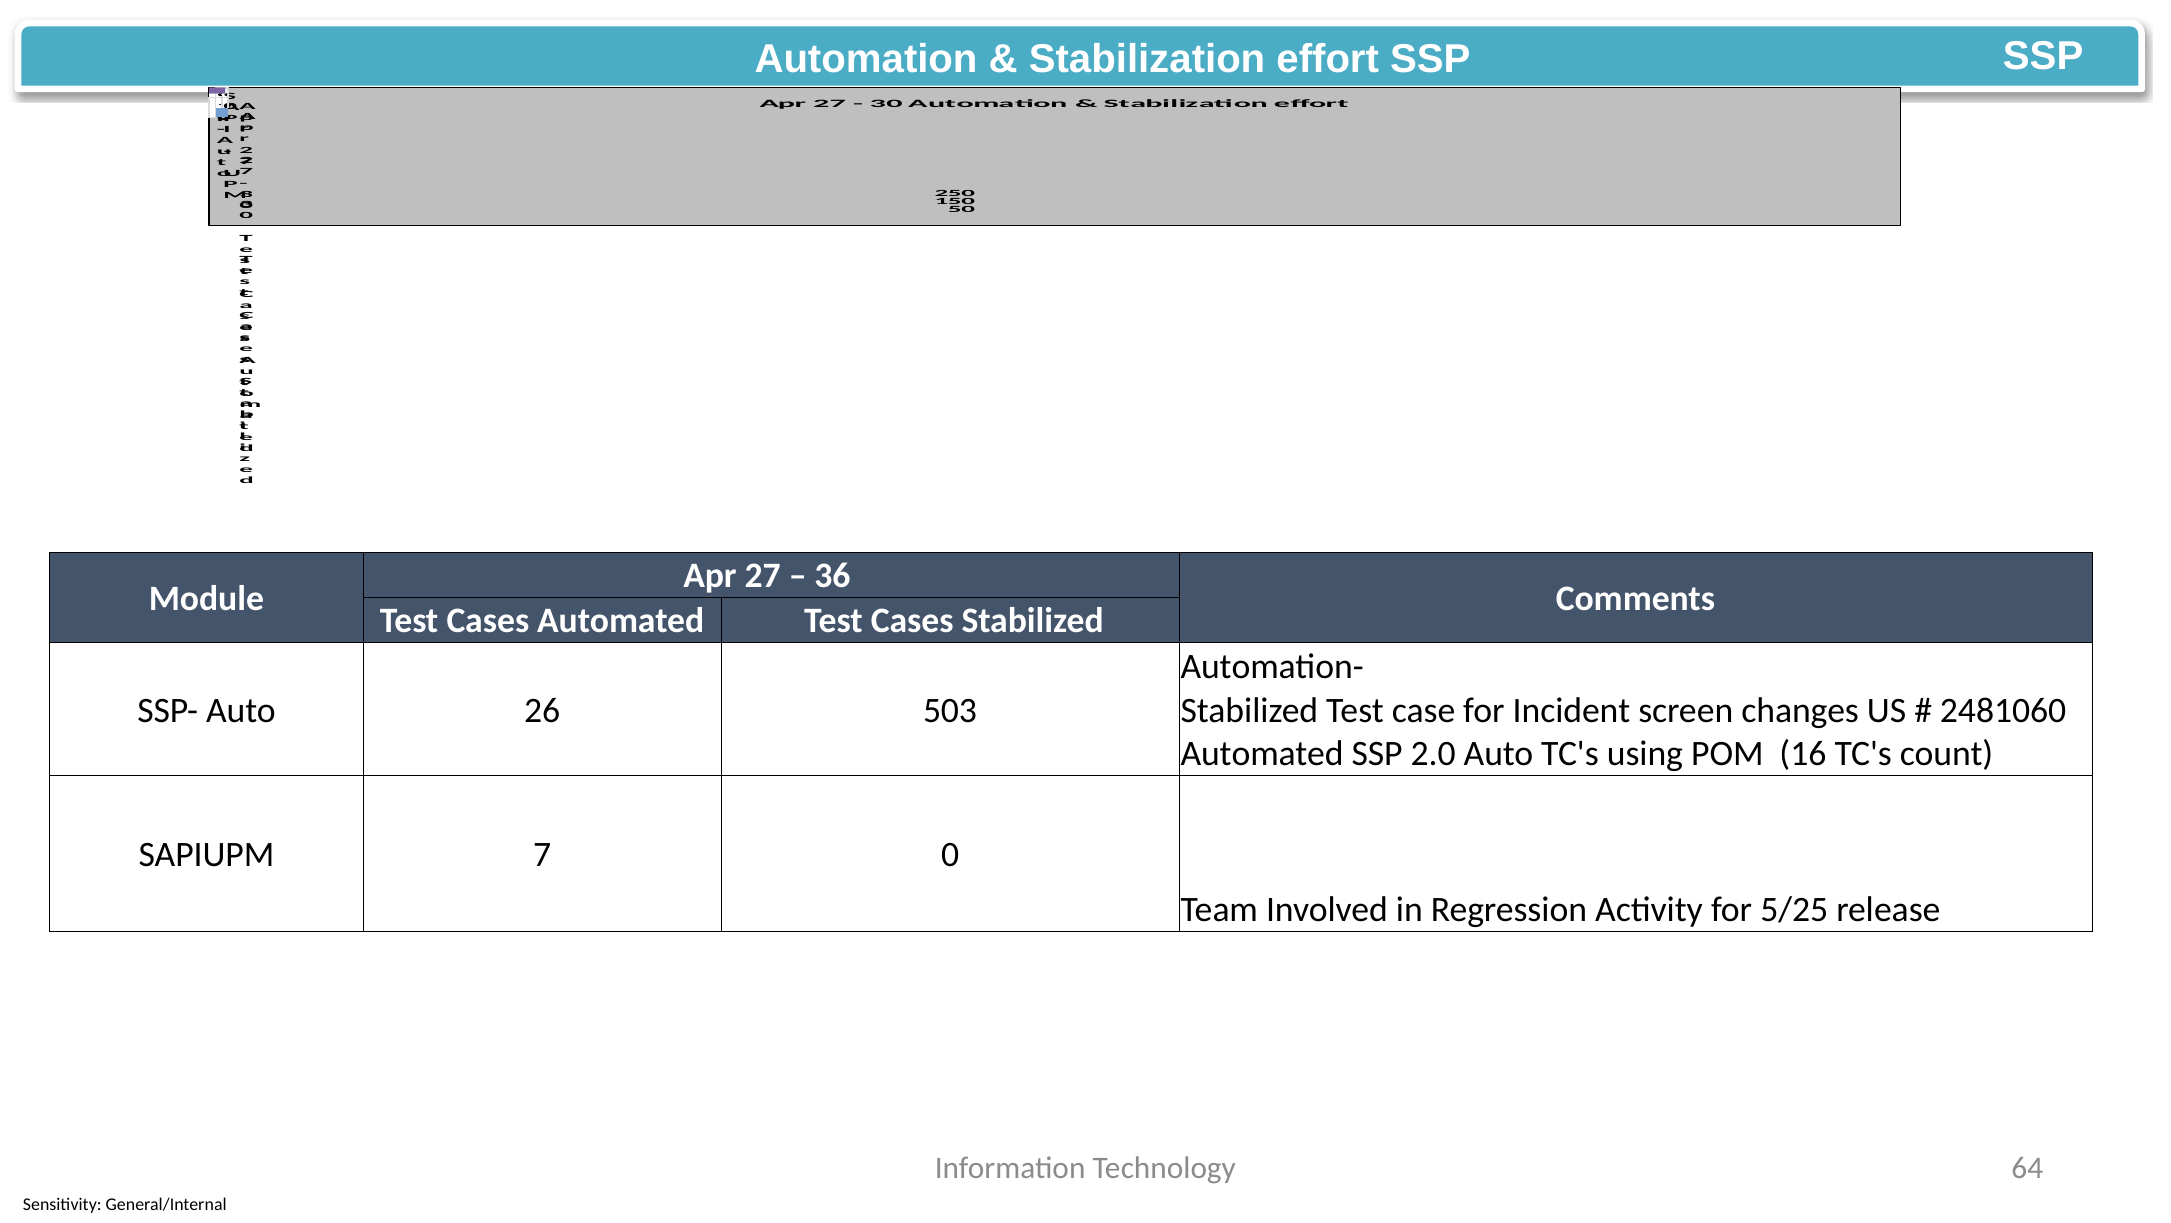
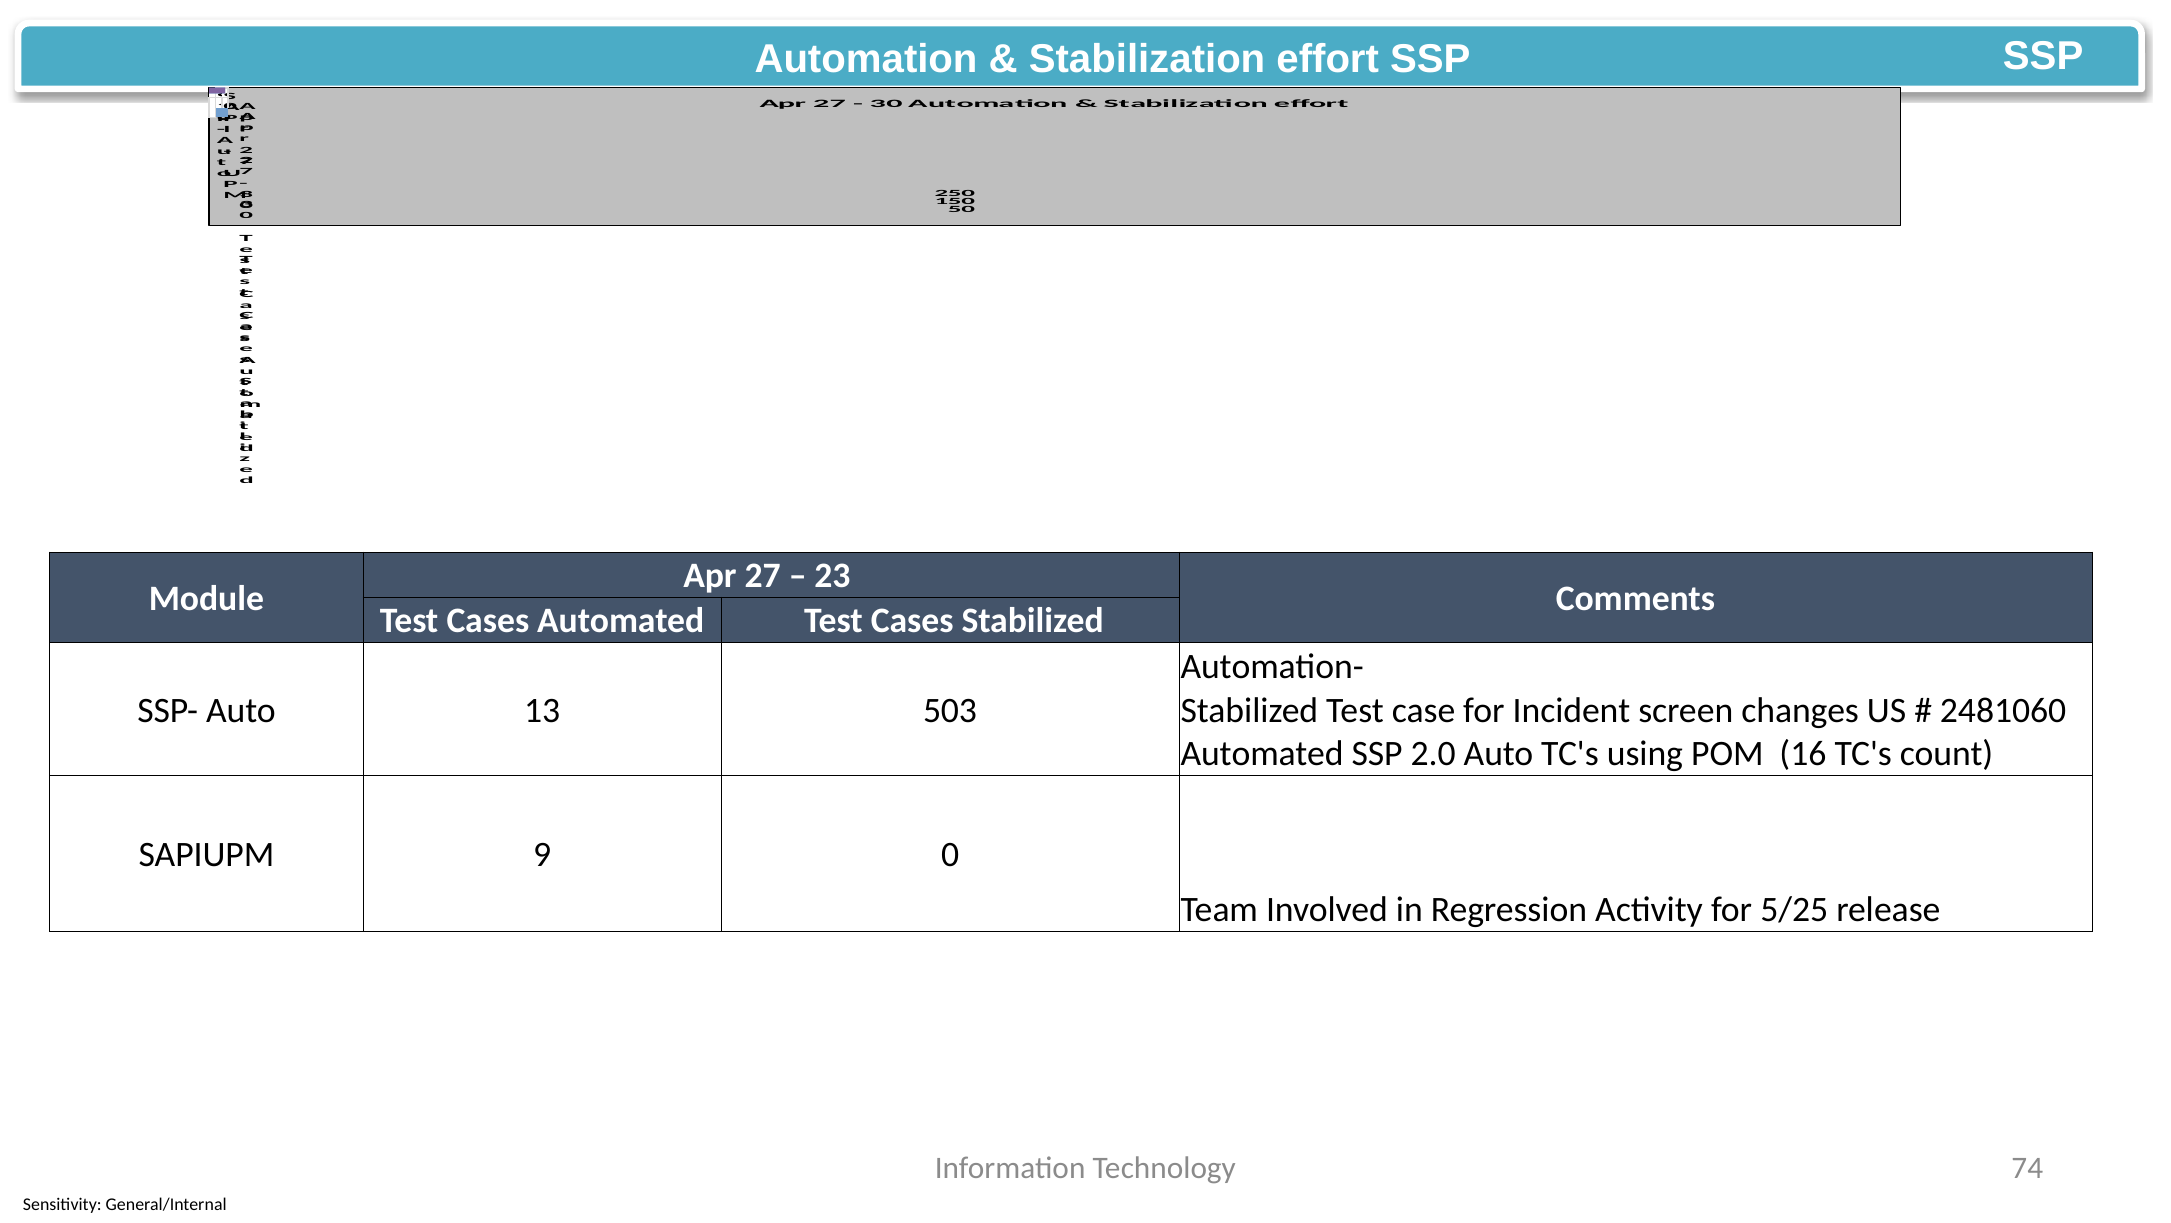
36: 36 -> 23
26: 26 -> 13
SAPIUPM 7: 7 -> 9
64: 64 -> 74
